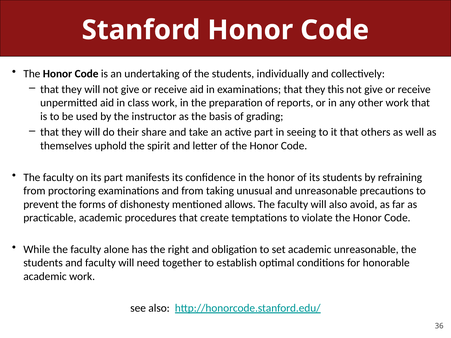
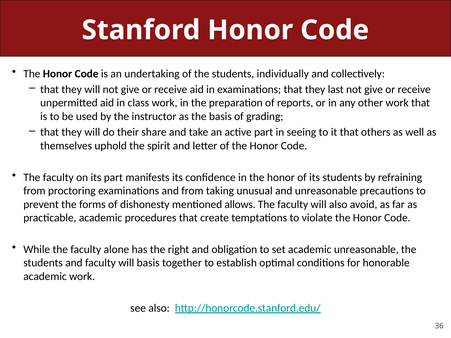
this: this -> last
will need: need -> basis
